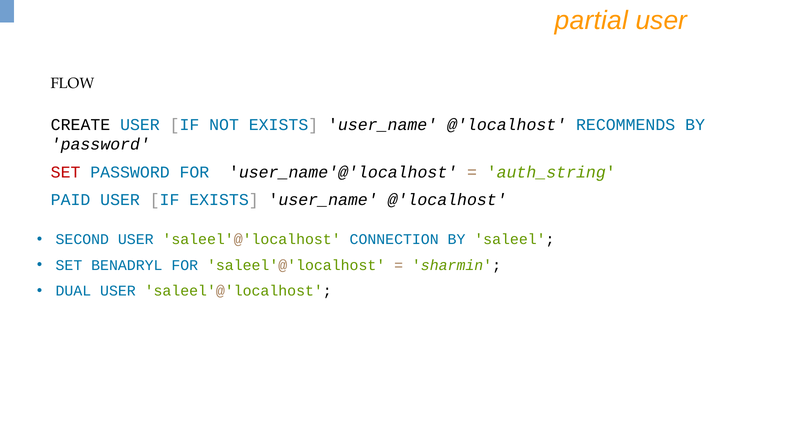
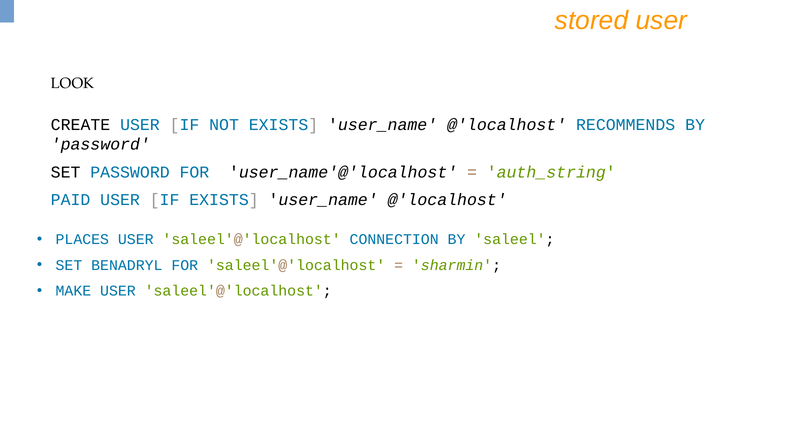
partial: partial -> stored
FLOW: FLOW -> LOOK
SET at (66, 172) colour: red -> black
SECOND: SECOND -> PLACES
DUAL: DUAL -> MAKE
